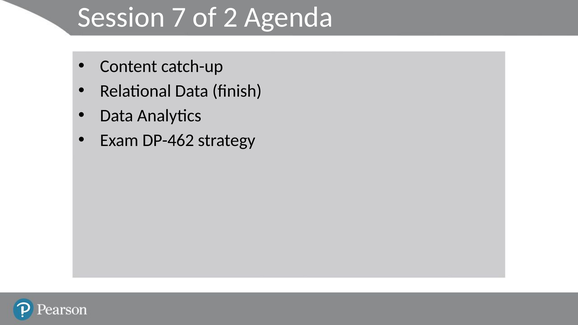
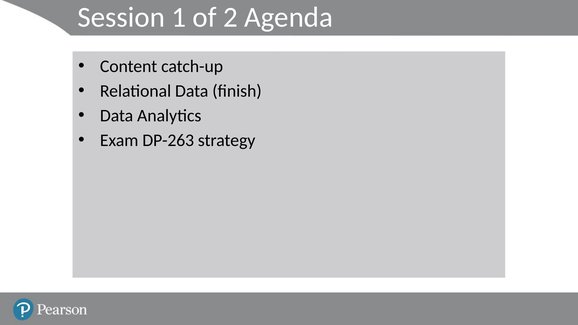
7: 7 -> 1
DP-462: DP-462 -> DP-263
